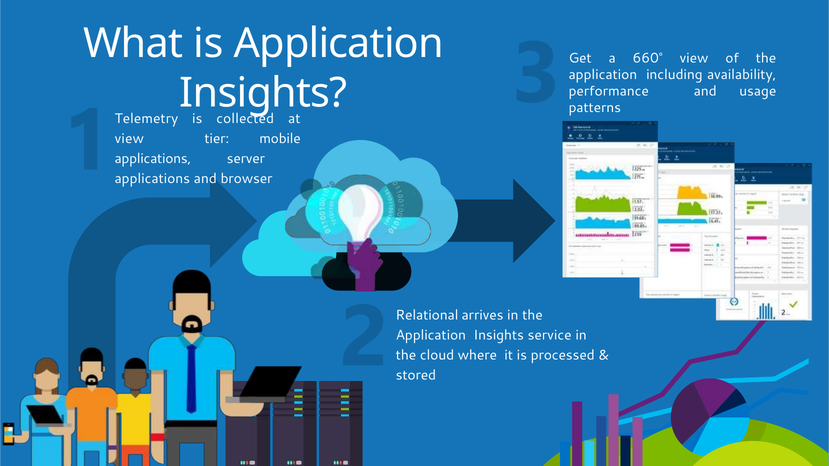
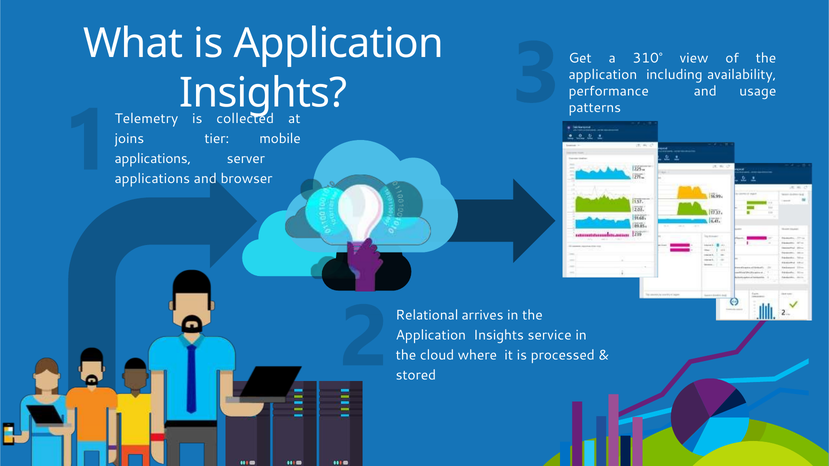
660°: 660° -> 310°
view at (129, 139): view -> joins
